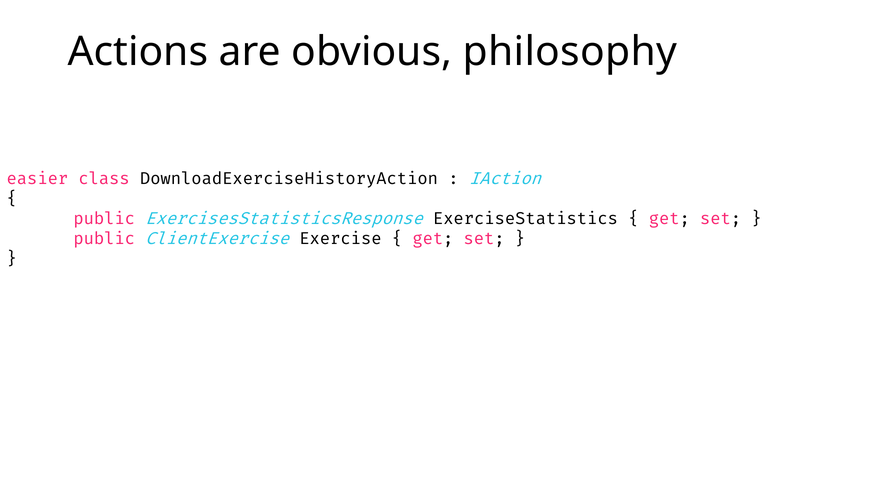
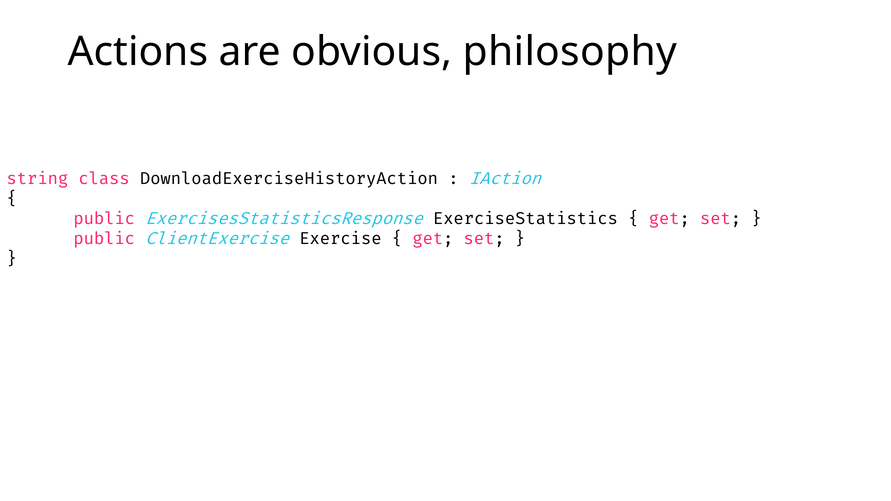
easier: easier -> string
